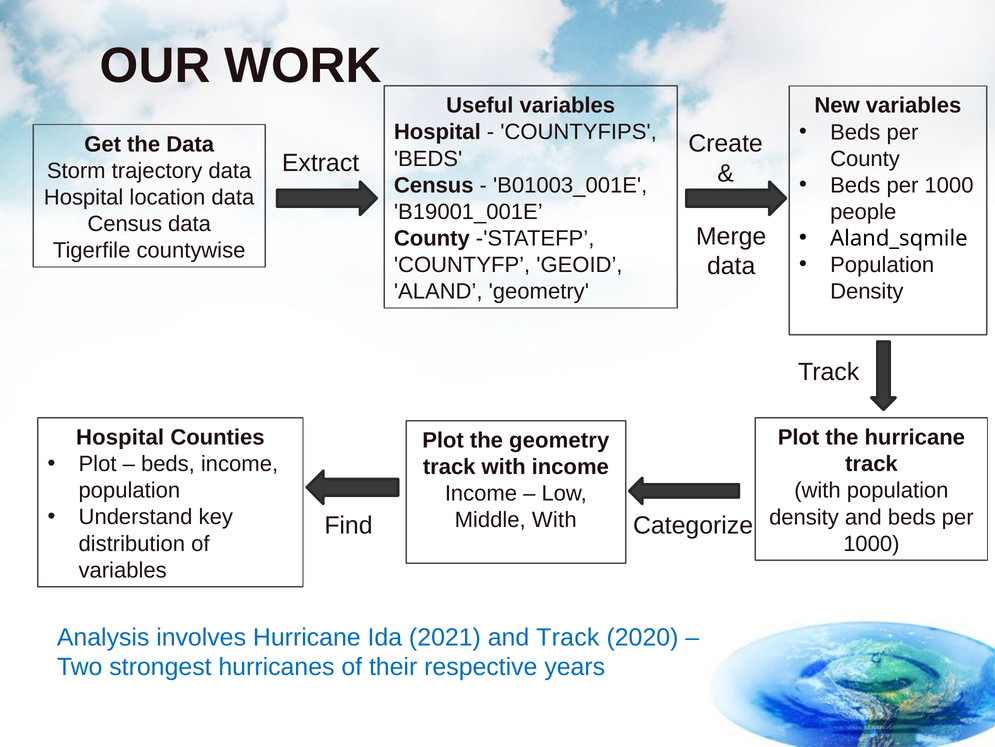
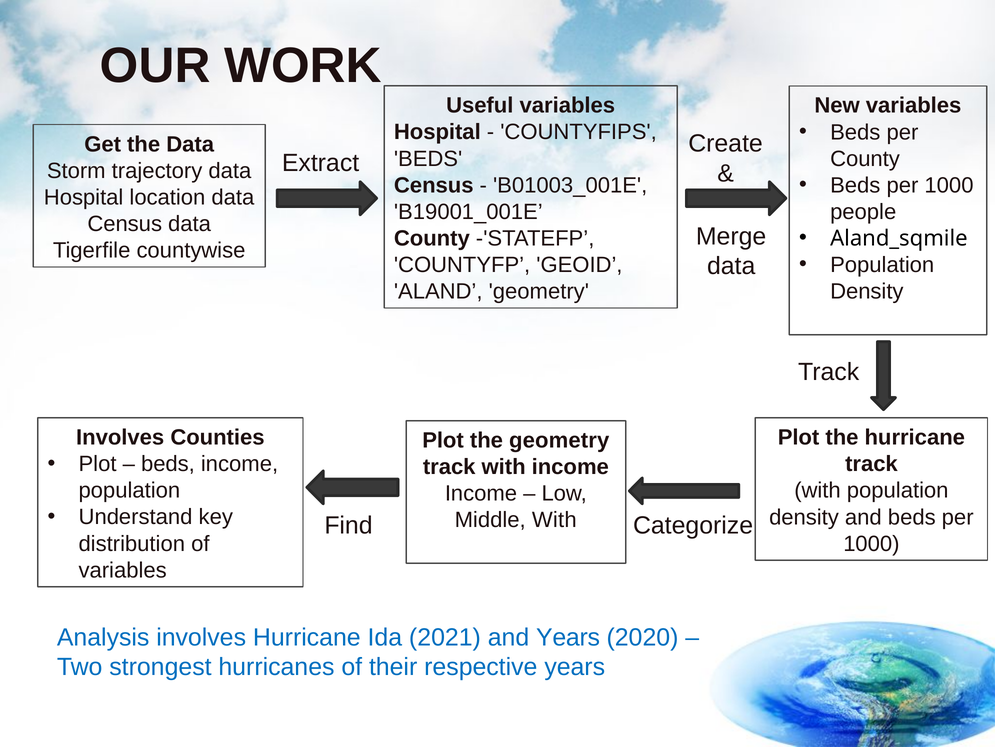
Hospital at (120, 437): Hospital -> Involves
and Track: Track -> Years
